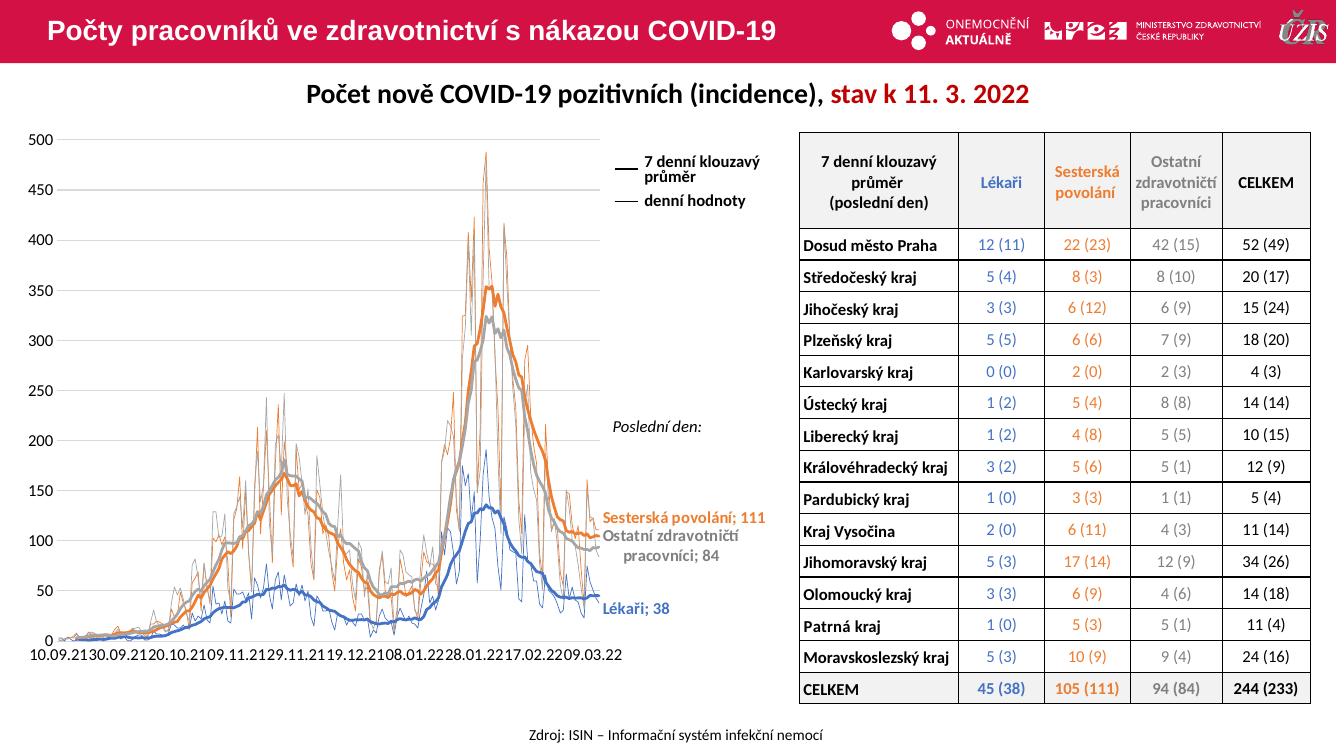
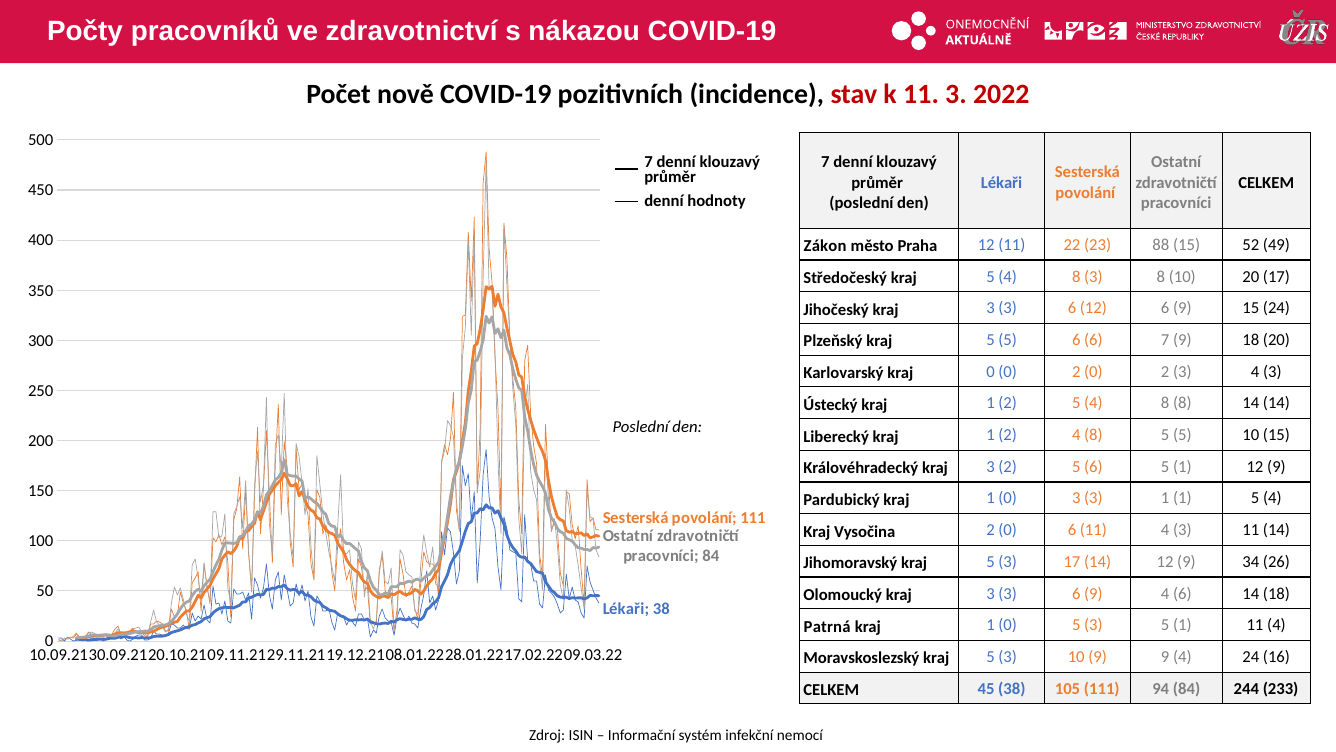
Dosud: Dosud -> Zákon
42: 42 -> 88
